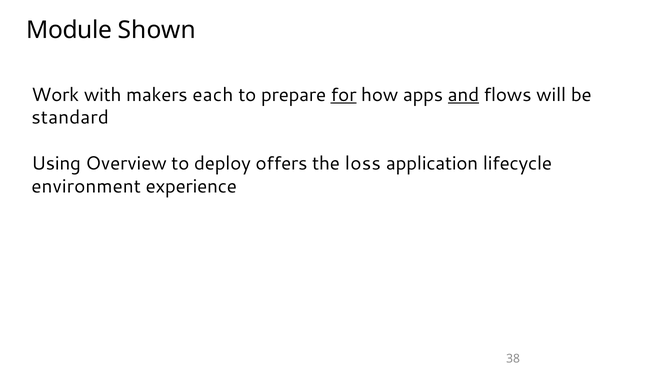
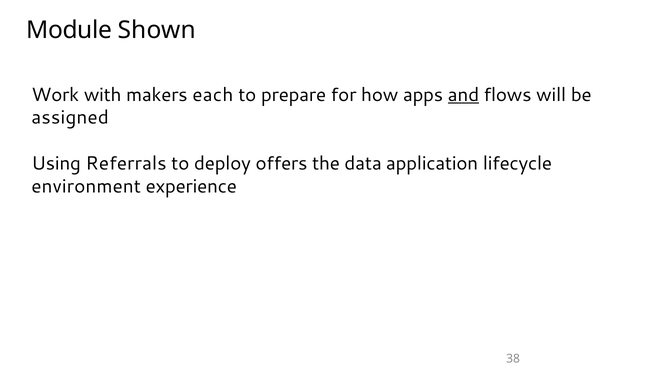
for underline: present -> none
standard: standard -> assigned
Overview: Overview -> Referrals
loss: loss -> data
